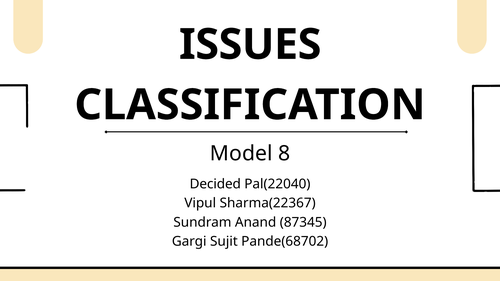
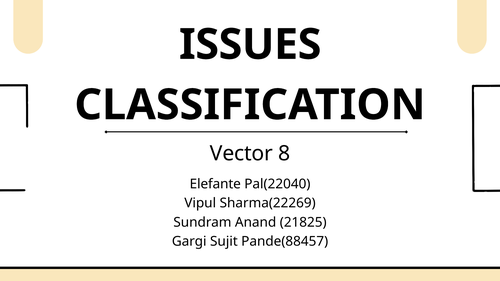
Model: Model -> Vector
Decided: Decided -> Elefante
Sharma(22367: Sharma(22367 -> Sharma(22269
87345: 87345 -> 21825
Pande(68702: Pande(68702 -> Pande(88457
